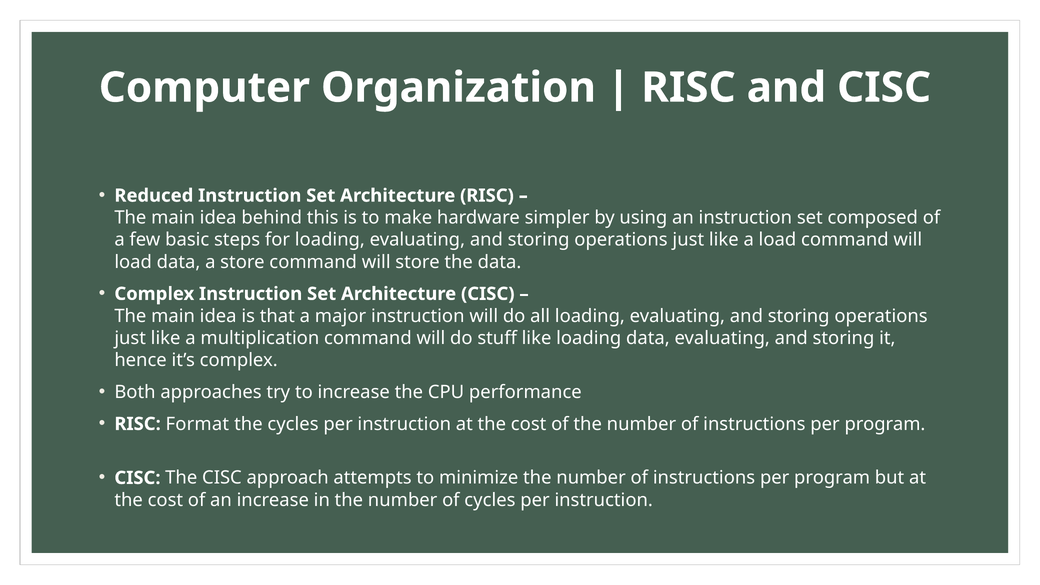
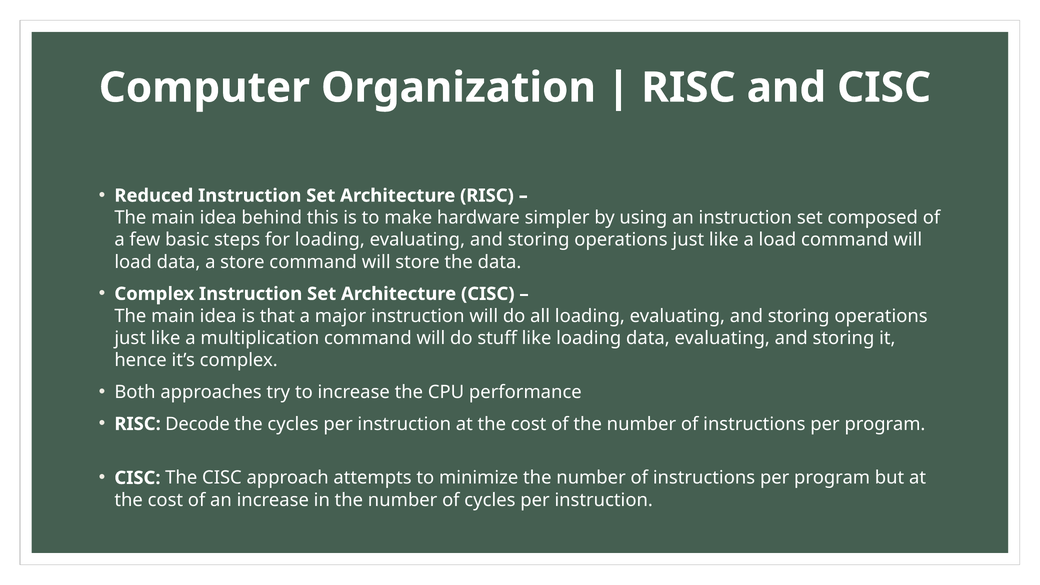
Format: Format -> Decode
